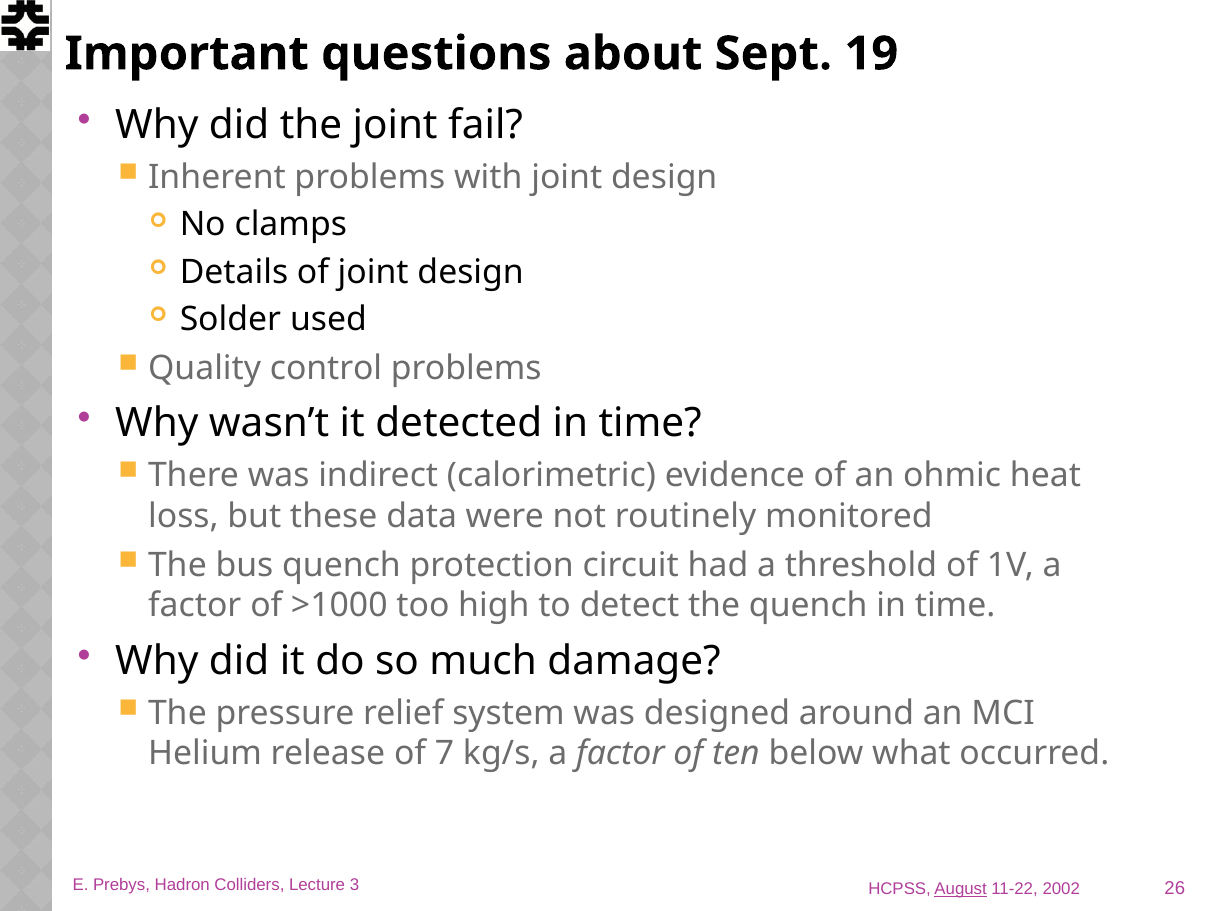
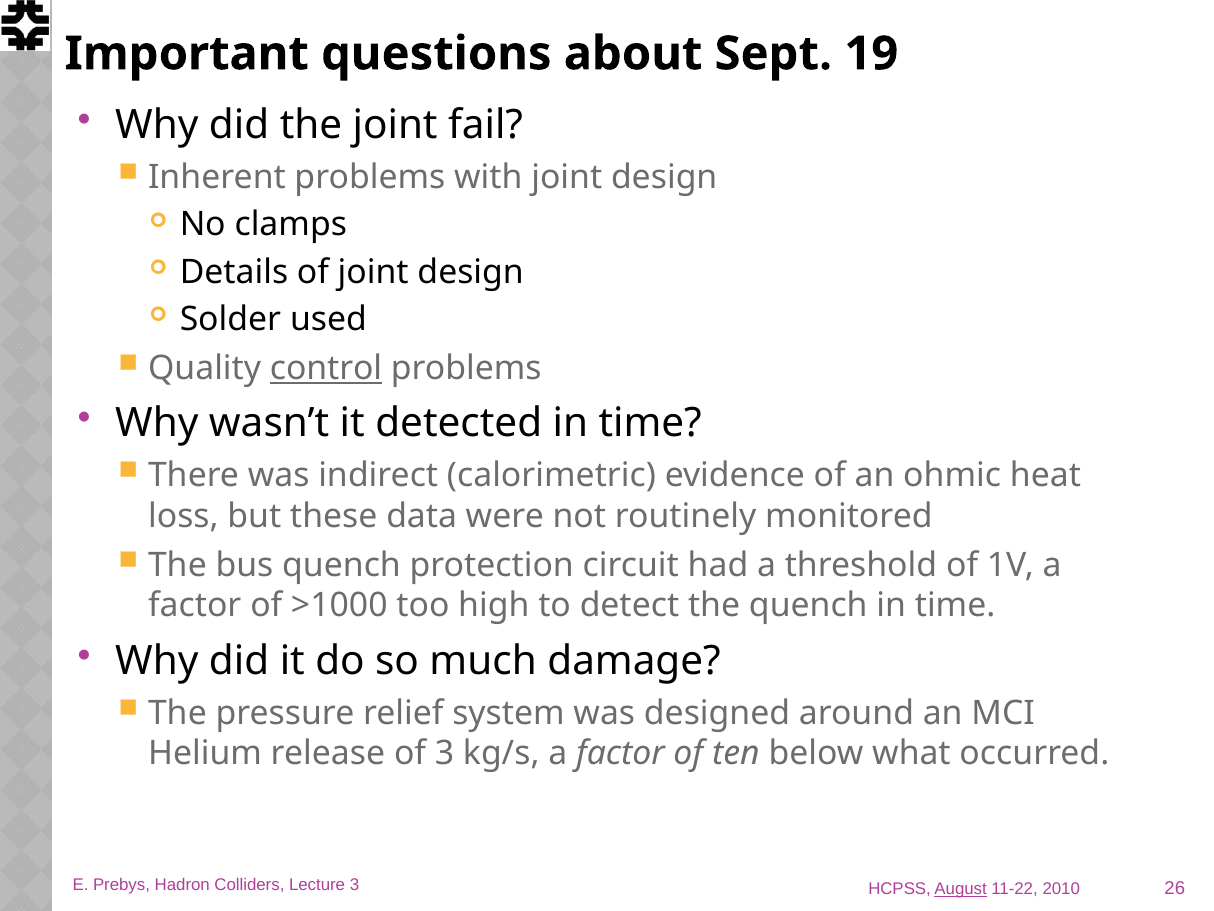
control underline: none -> present
of 7: 7 -> 3
2002: 2002 -> 2010
